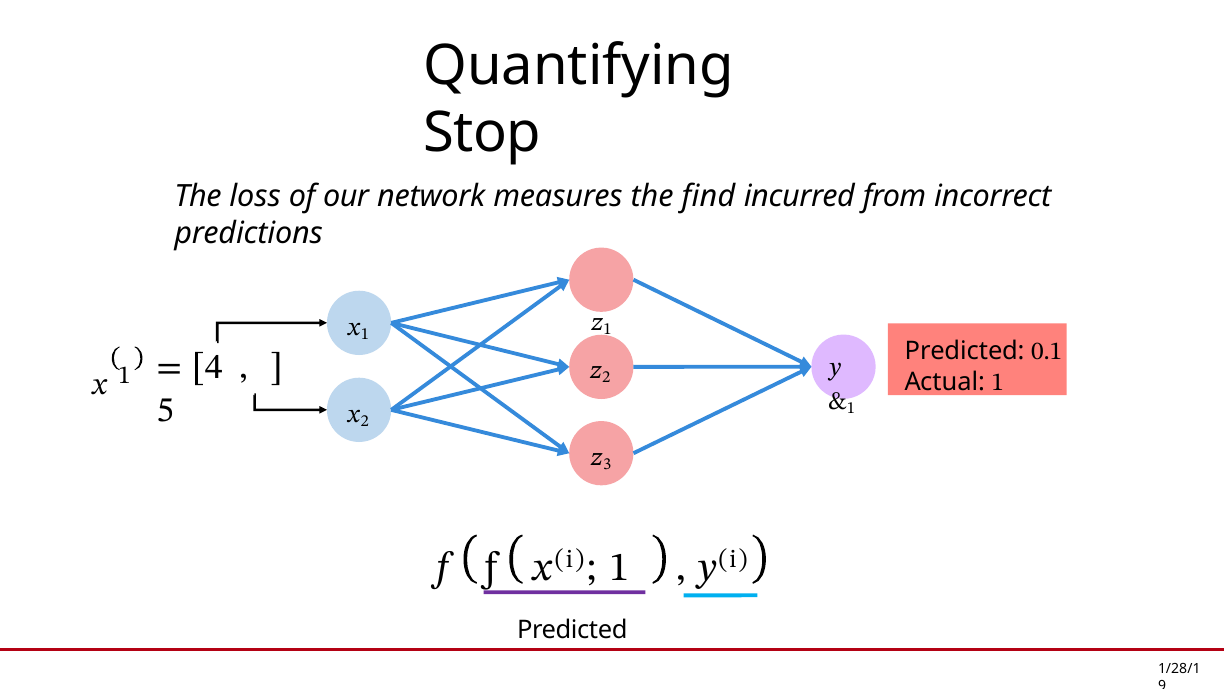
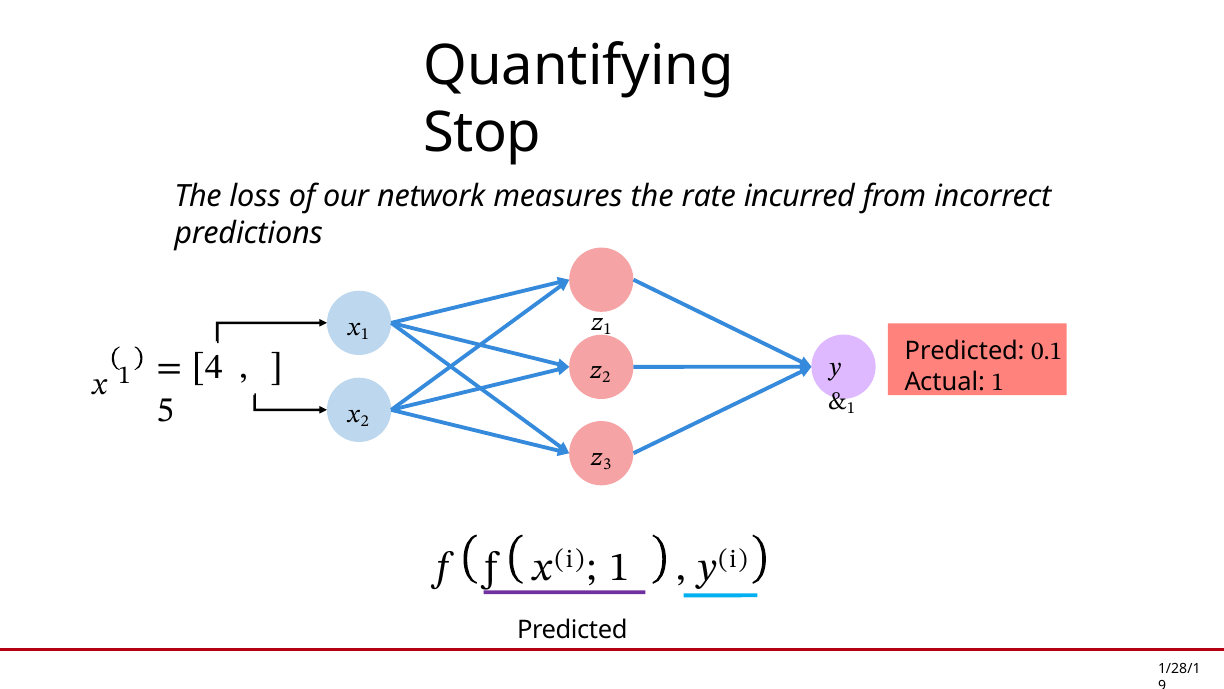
find: find -> rate
